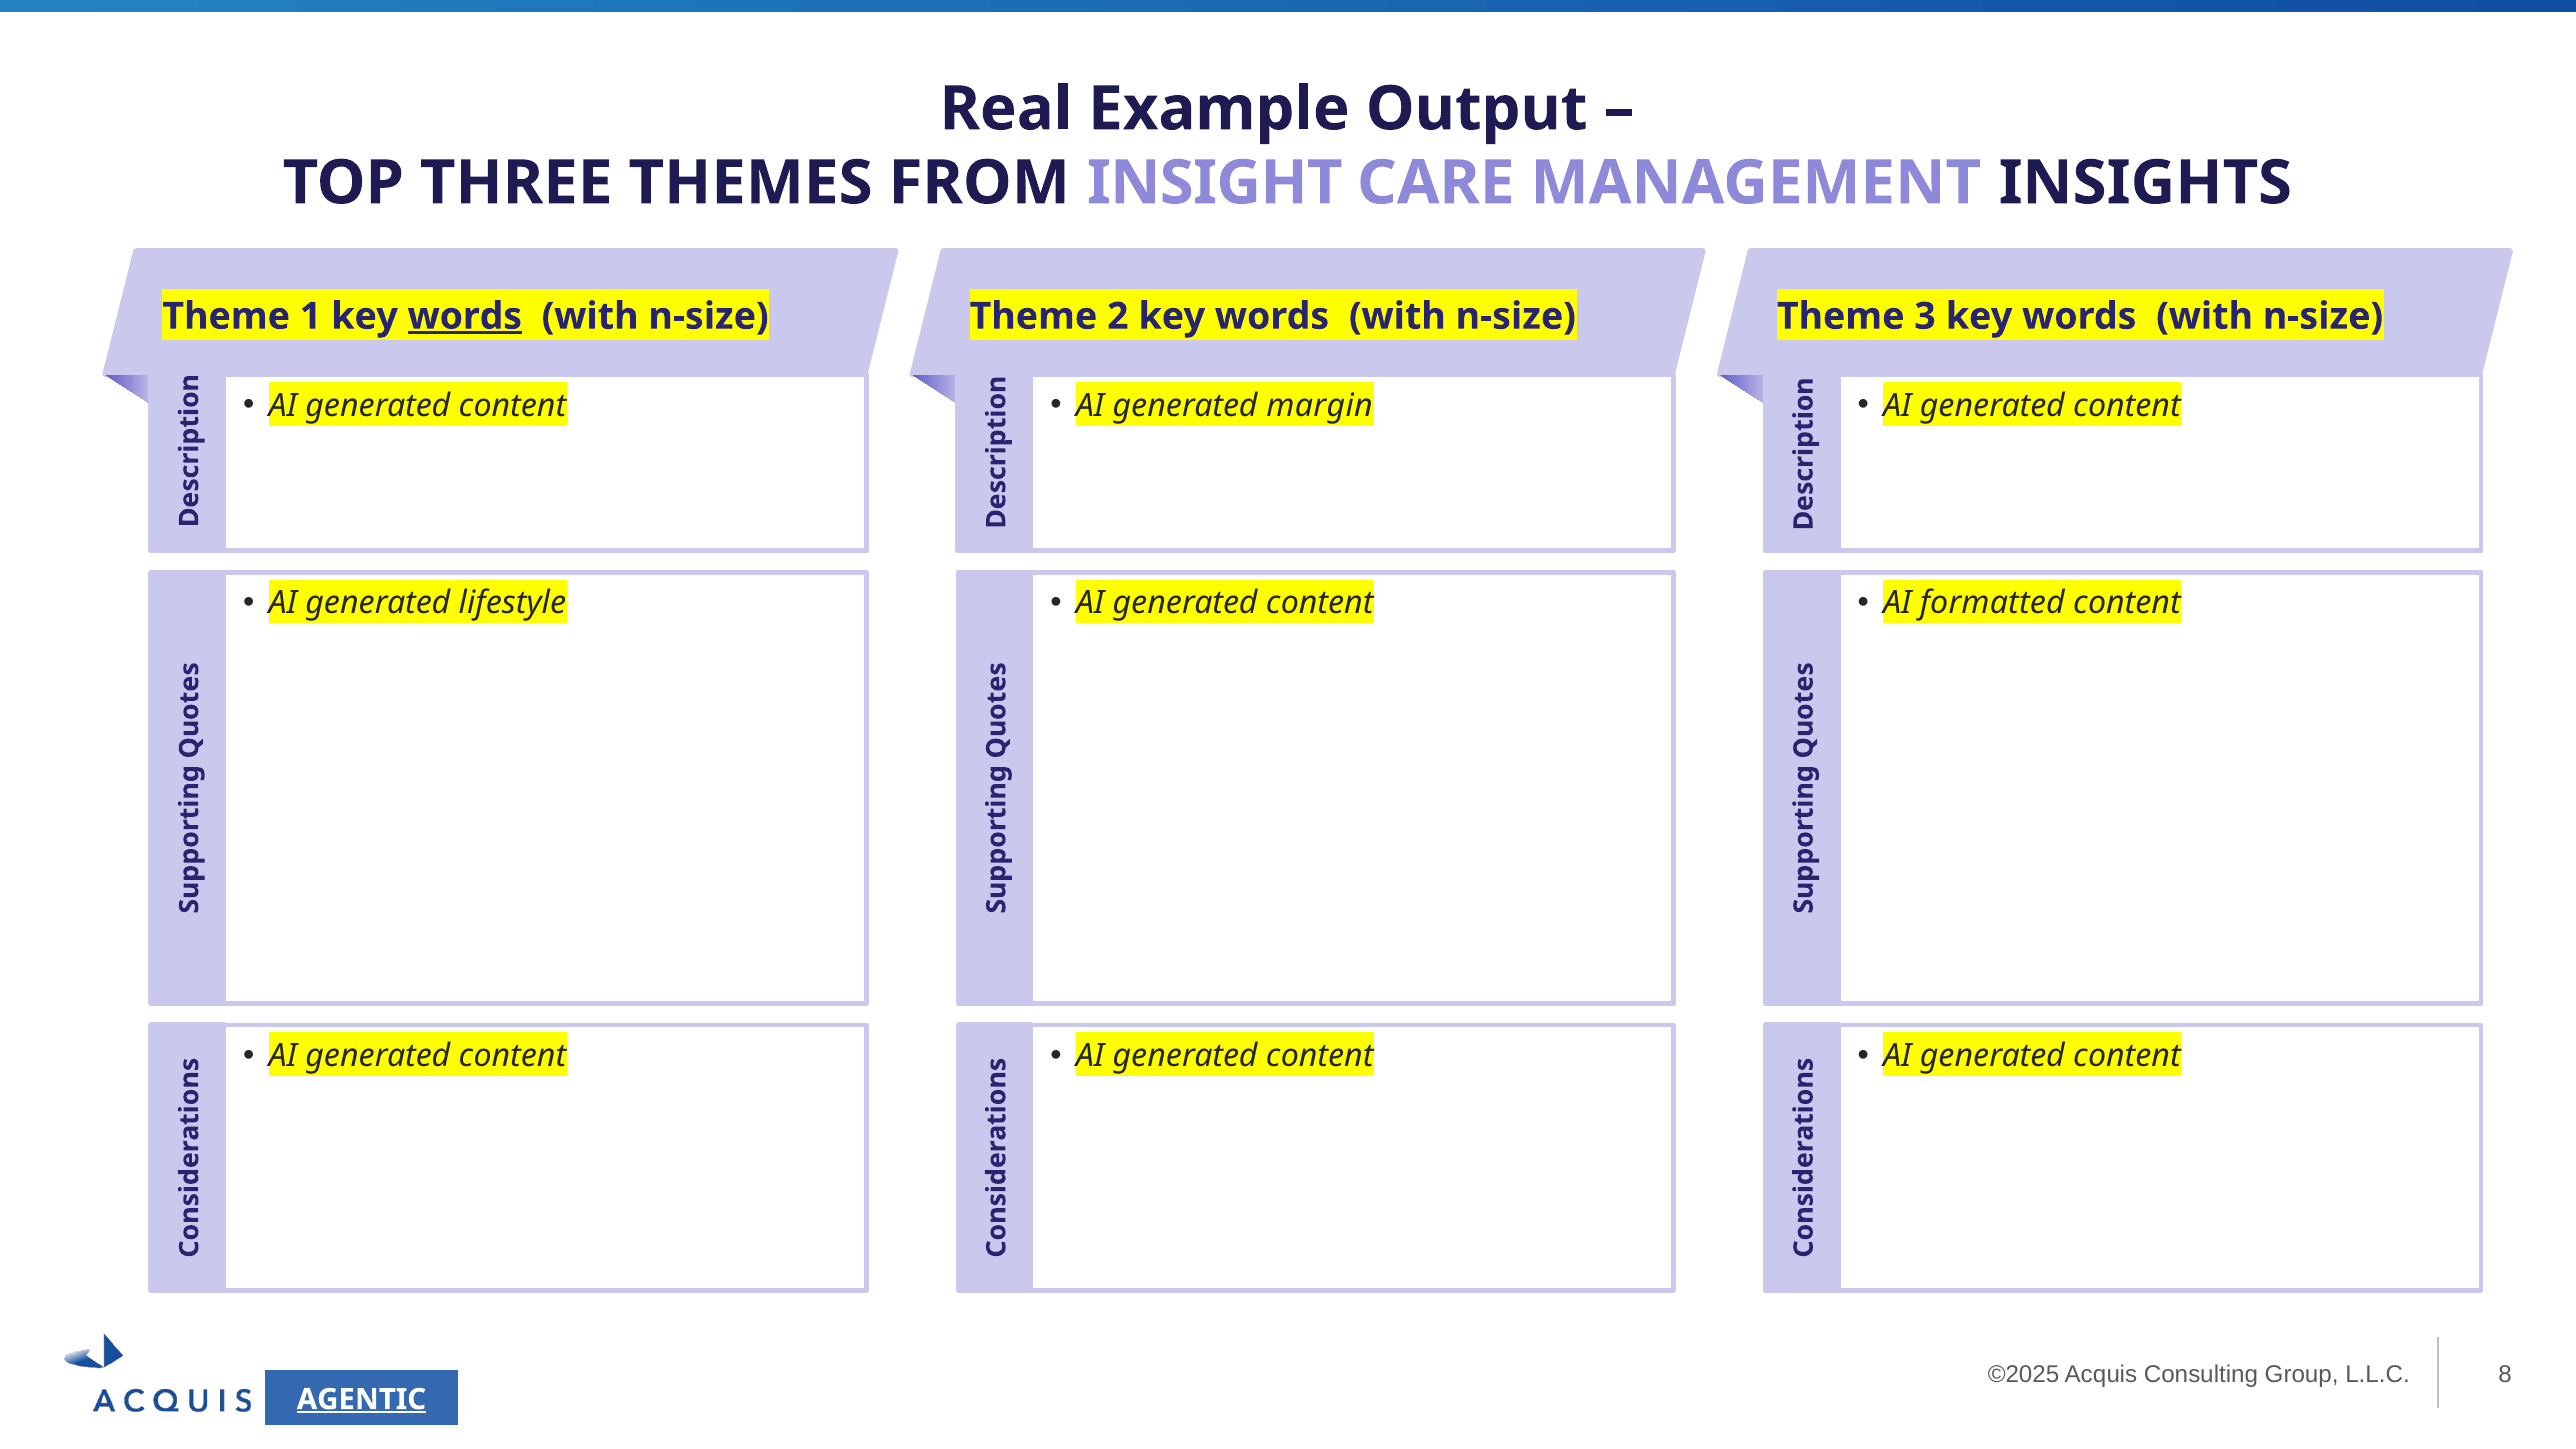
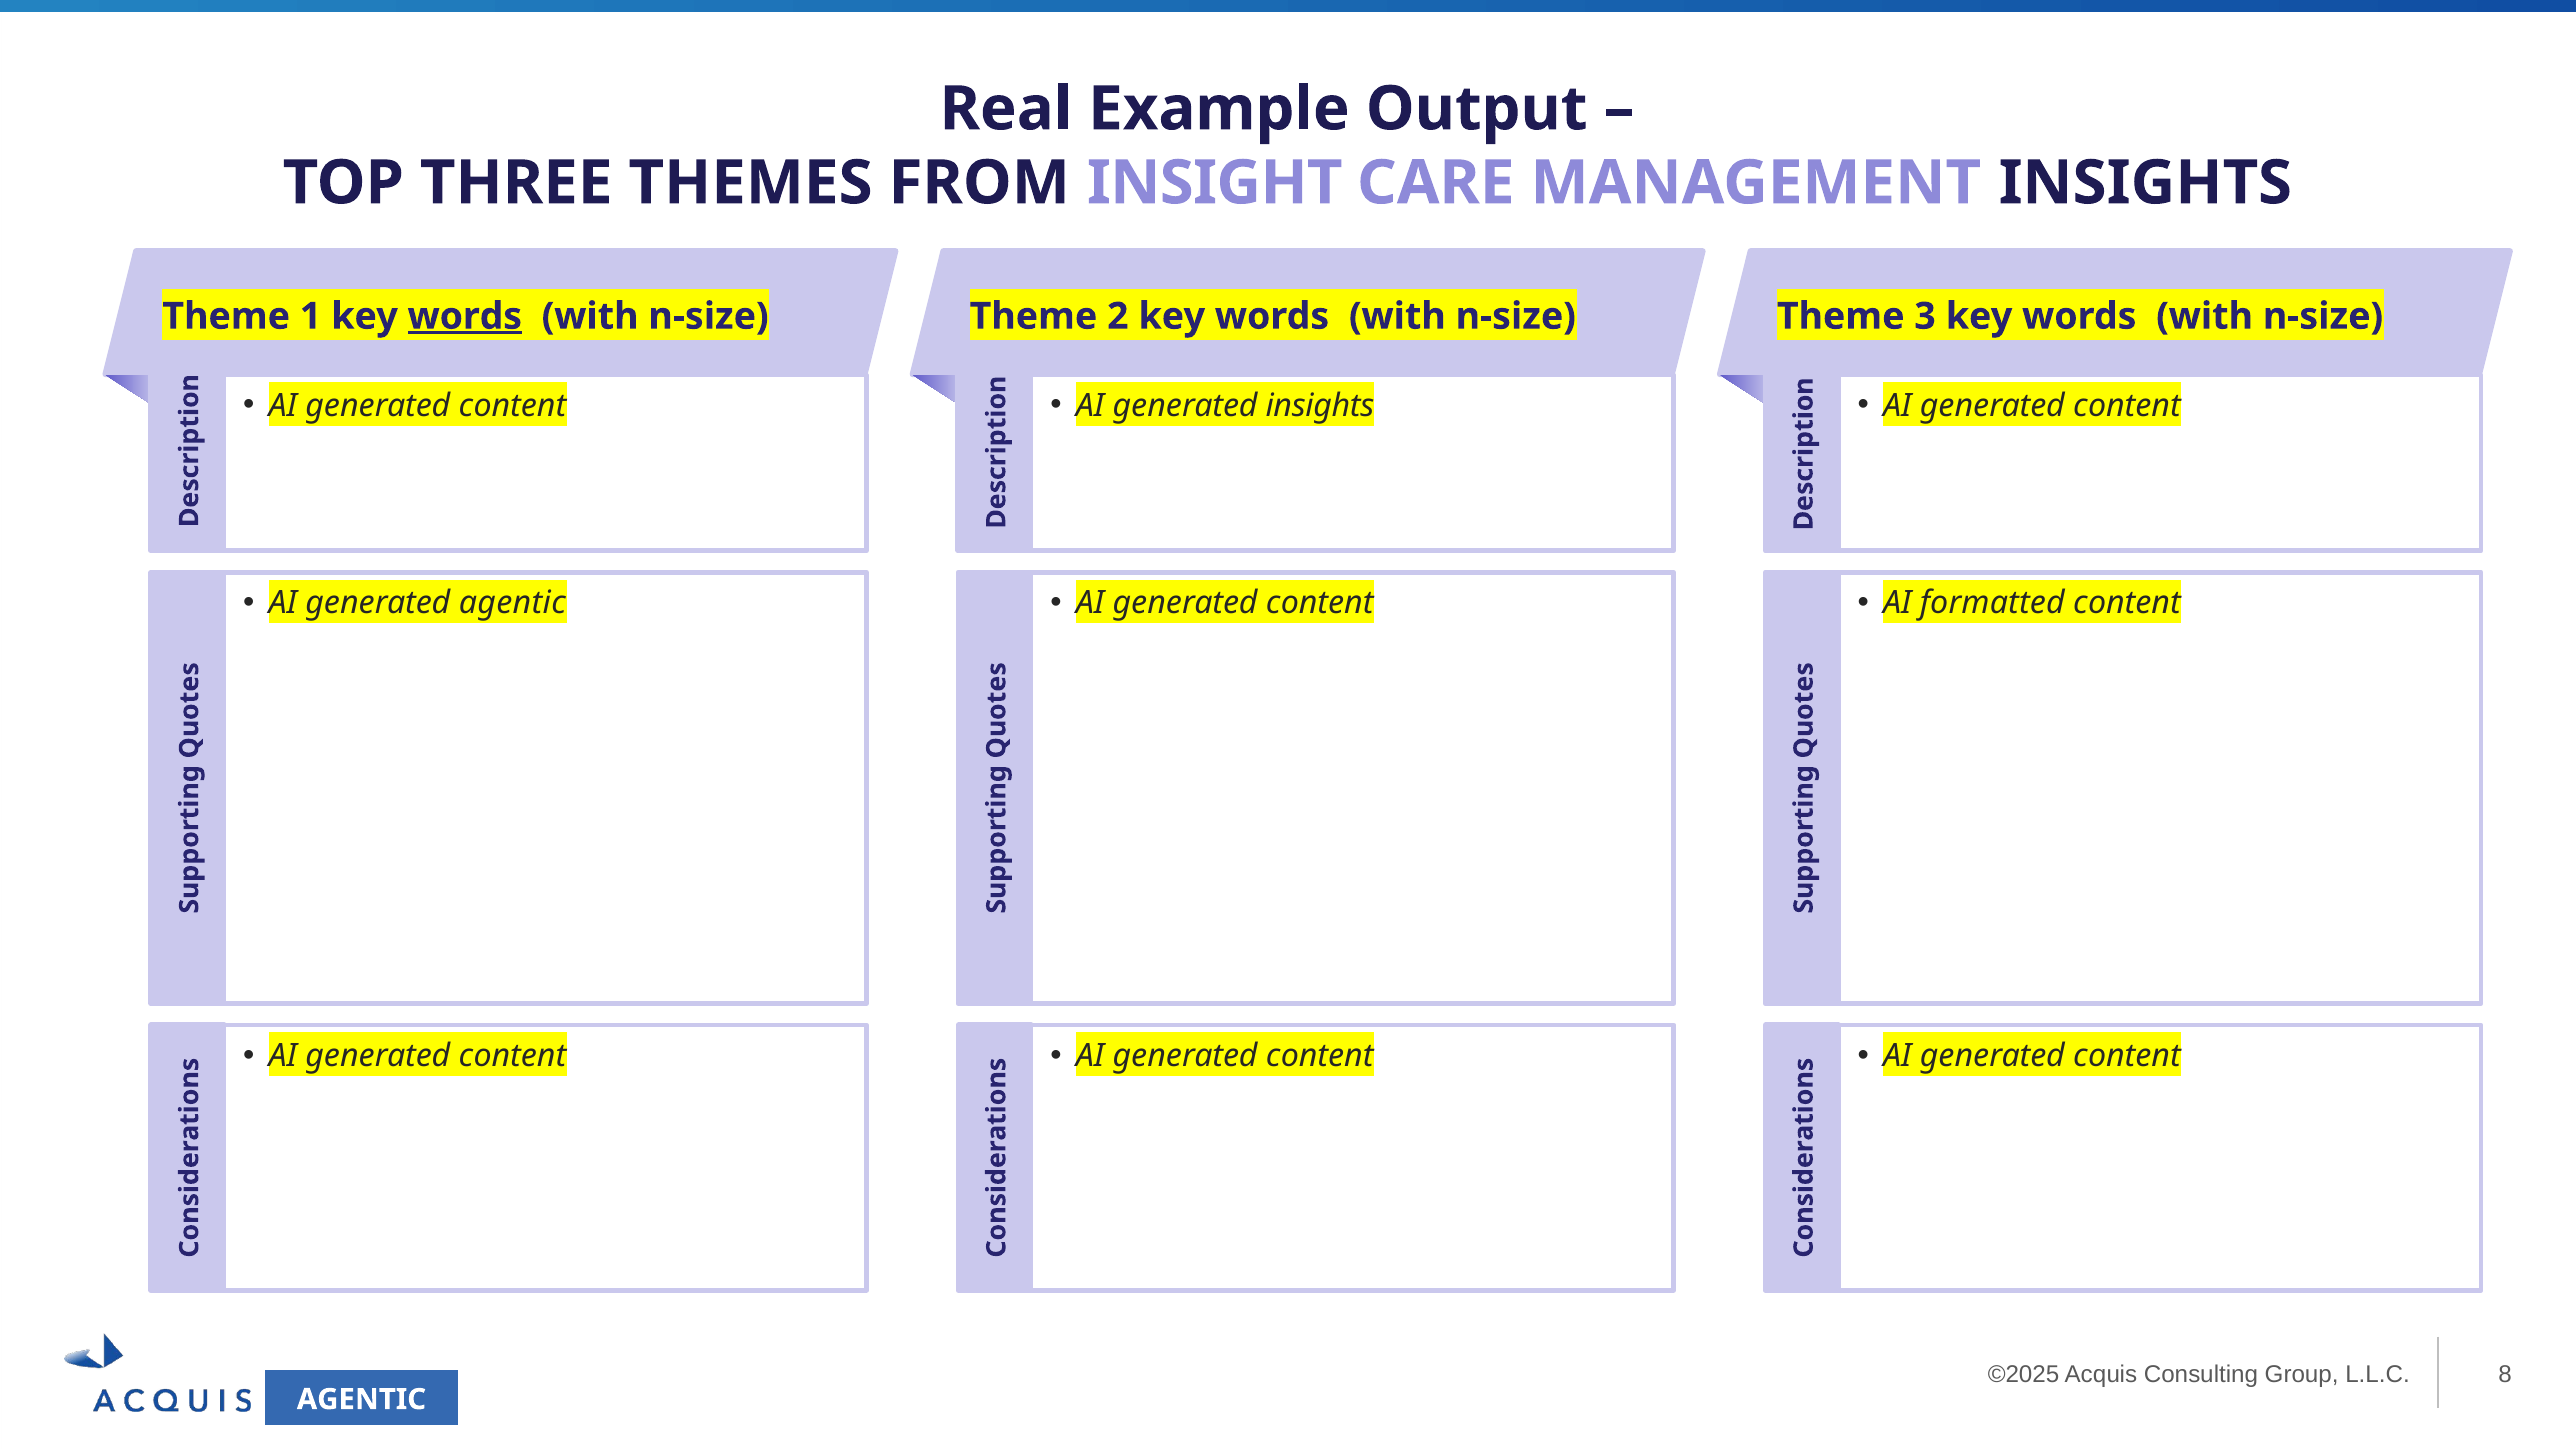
generated margin: margin -> insights
generated lifestyle: lifestyle -> agentic
AGENTIC at (361, 1399) underline: present -> none
